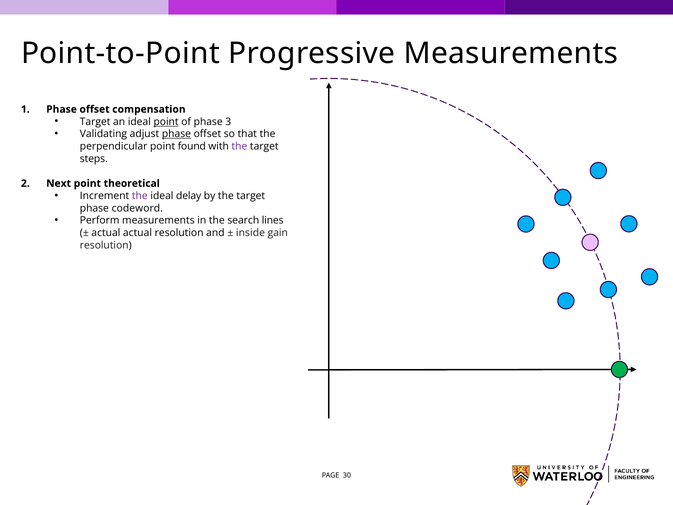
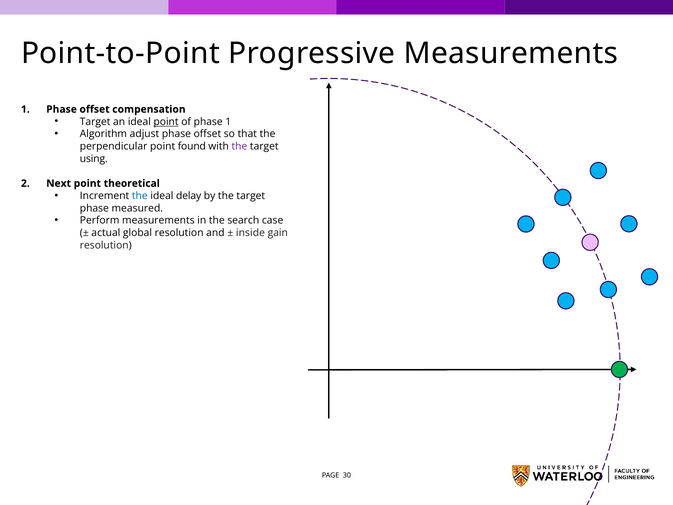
phase 3: 3 -> 1
Validating: Validating -> Algorithm
phase at (176, 134) underline: present -> none
steps: steps -> using
the at (140, 196) colour: purple -> blue
codeword: codeword -> measured
lines: lines -> case
actual actual: actual -> global
